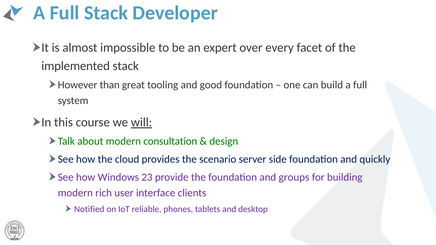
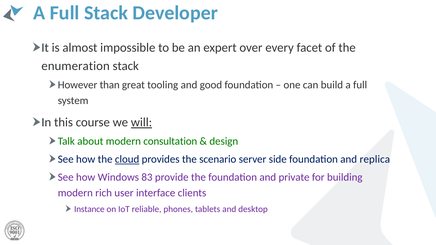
implemented: implemented -> enumeration
cloud underline: none -> present
quickly: quickly -> replica
23: 23 -> 83
groups: groups -> private
Notified: Notified -> Instance
